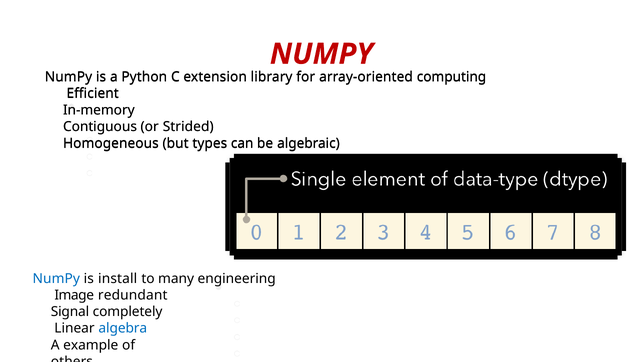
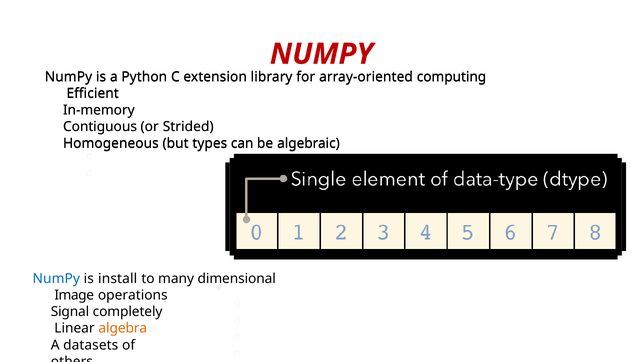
engineering: engineering -> dimensional
redundant: redundant -> operations
algebra colour: blue -> orange
example: example -> datasets
